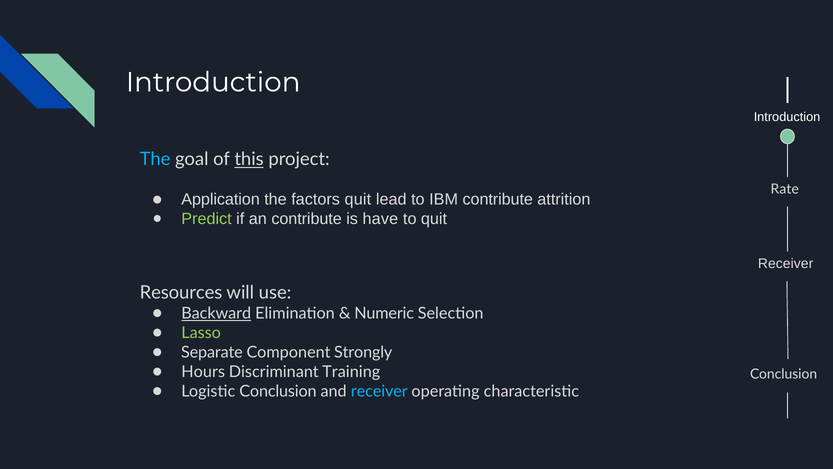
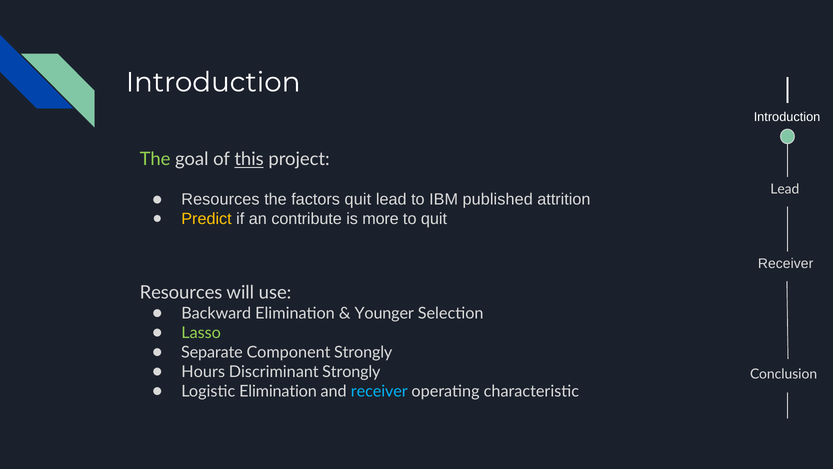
The at (155, 159) colour: light blue -> light green
Rate at (785, 189): Rate -> Lead
Application at (221, 199): Application -> Resources
IBM contribute: contribute -> published
Predict colour: light green -> yellow
have: have -> more
Backward underline: present -> none
Numeric: Numeric -> Younger
Discriminant Training: Training -> Strongly
Logistic Conclusion: Conclusion -> Elimination
